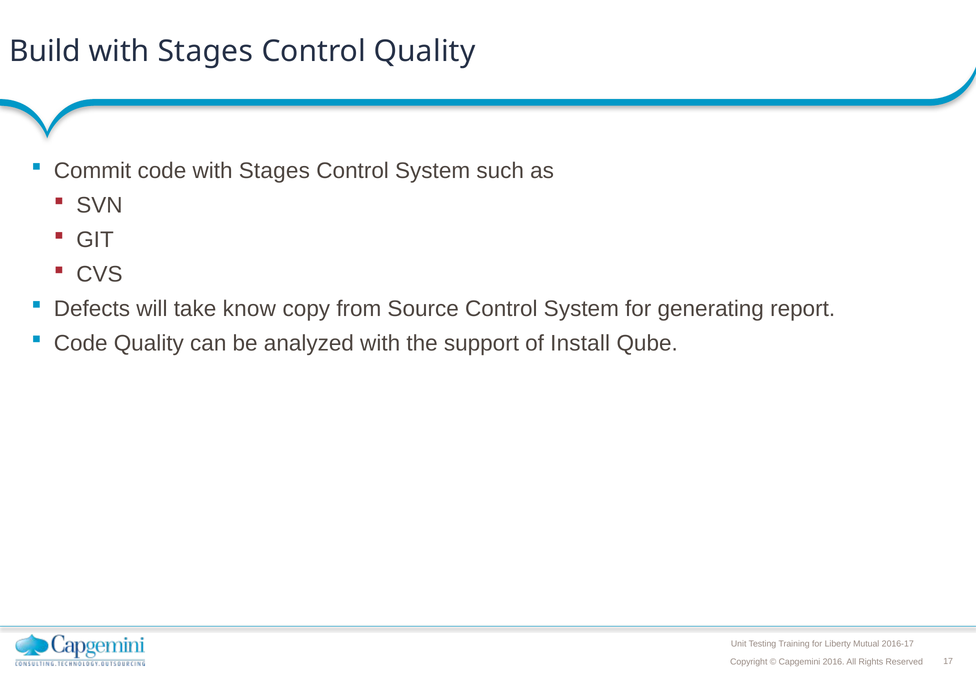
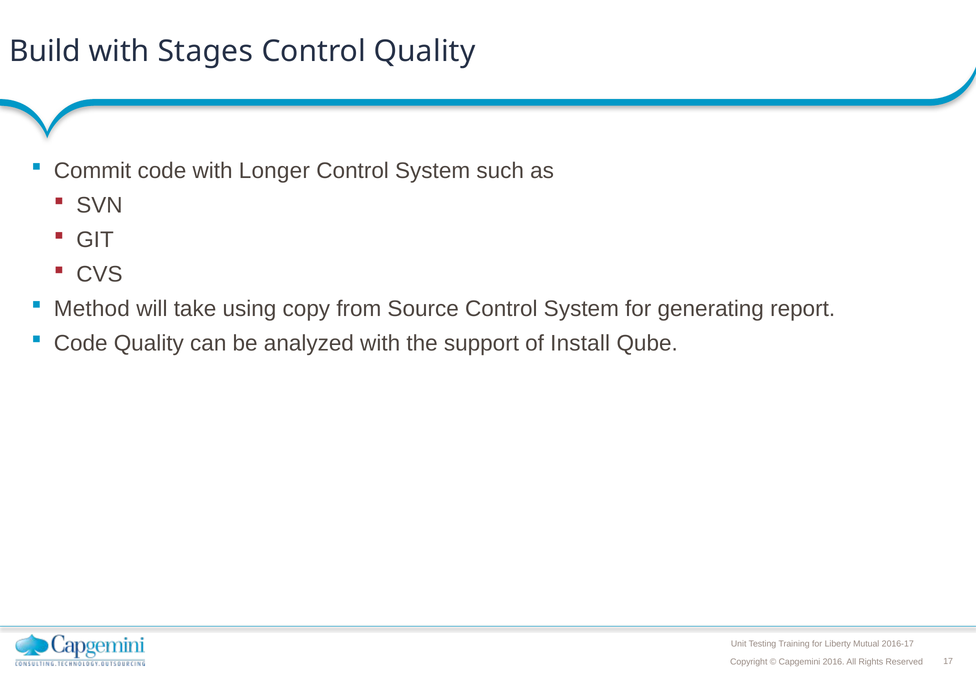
code with Stages: Stages -> Longer
Defects: Defects -> Method
know: know -> using
